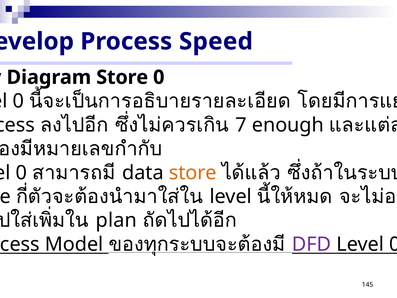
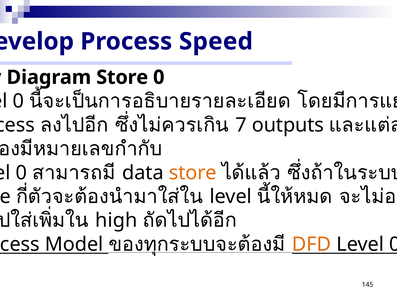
enough: enough -> outputs
plan: plan -> high
DFD colour: purple -> orange
